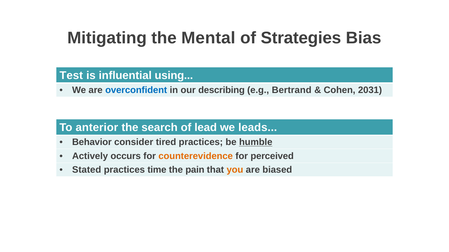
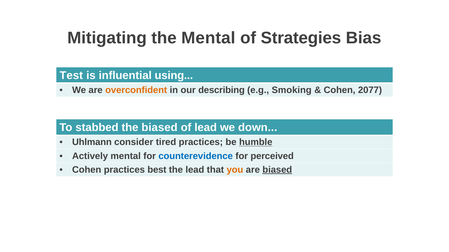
overconfident colour: blue -> orange
Bertrand: Bertrand -> Smoking
2031: 2031 -> 2077
anterior: anterior -> stabbed
the search: search -> biased
leads: leads -> down
Behavior: Behavior -> Uhlmann
Actively occurs: occurs -> mental
counterevidence colour: orange -> blue
Stated at (87, 170): Stated -> Cohen
time: time -> best
the pain: pain -> lead
biased at (277, 170) underline: none -> present
